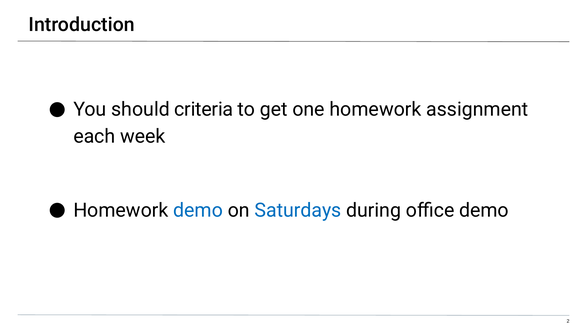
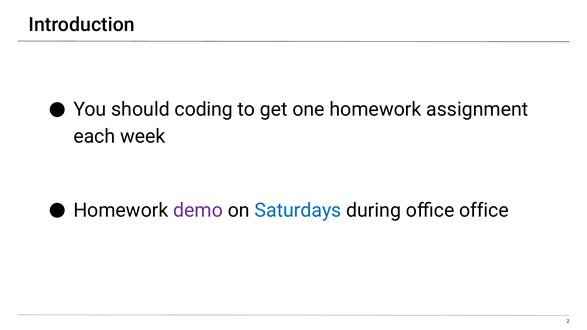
criteria: criteria -> coding
demo at (198, 210) colour: blue -> purple
office demo: demo -> office
